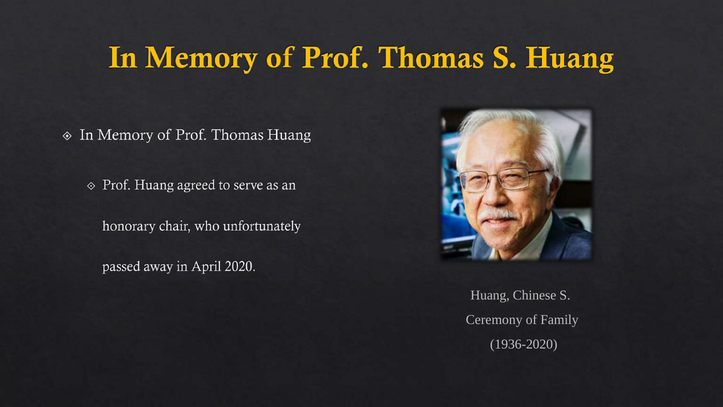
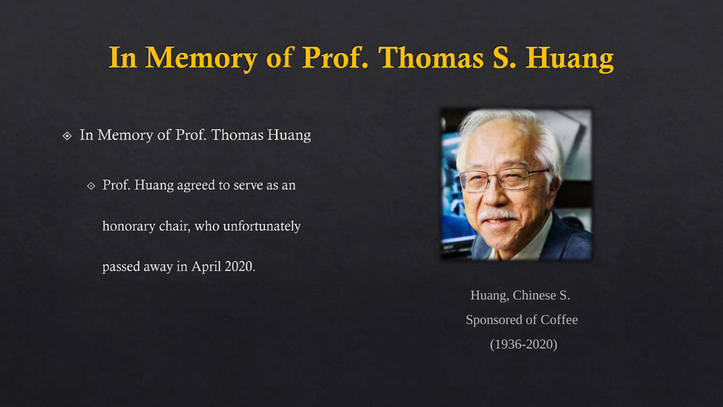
Ceremony: Ceremony -> Sponsored
Family: Family -> Coffee
